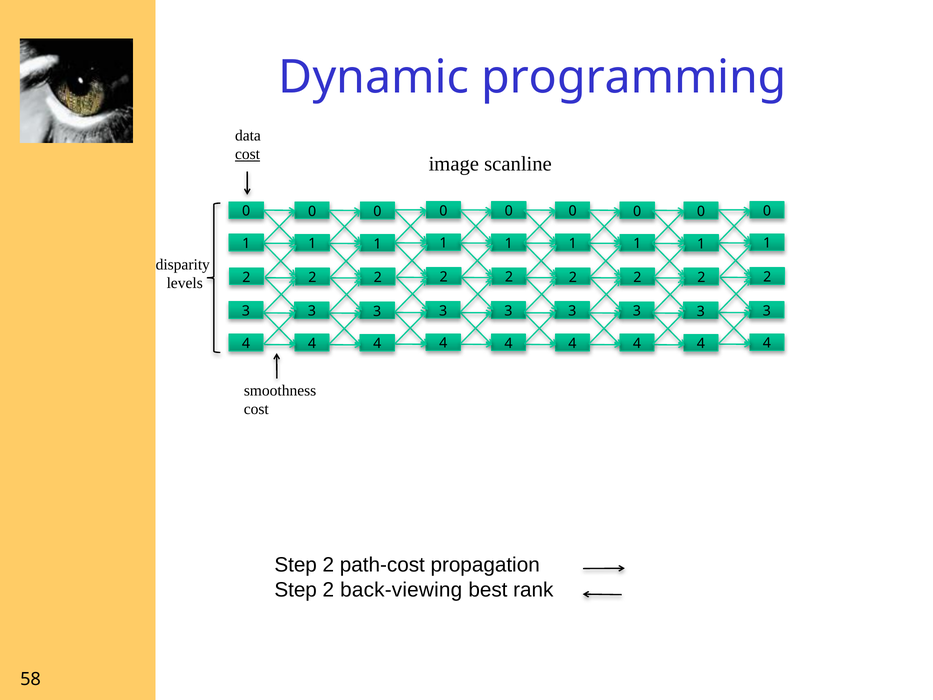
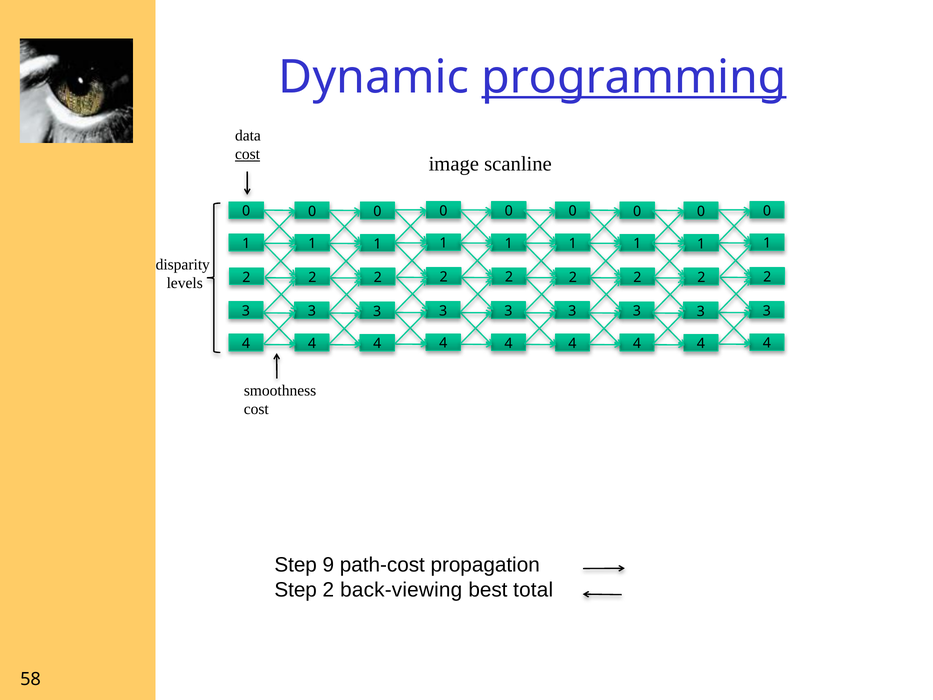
programming underline: none -> present
2 at (328, 565): 2 -> 9
rank: rank -> total
